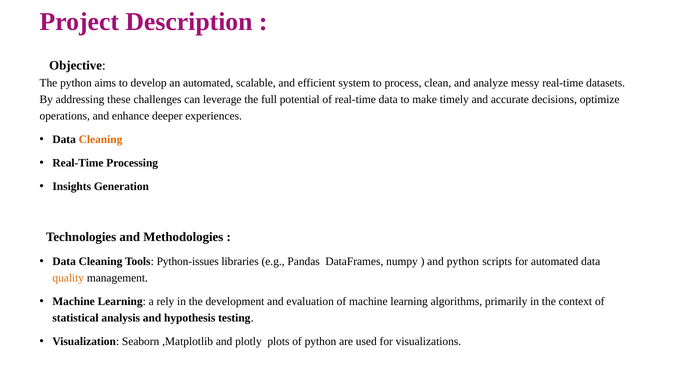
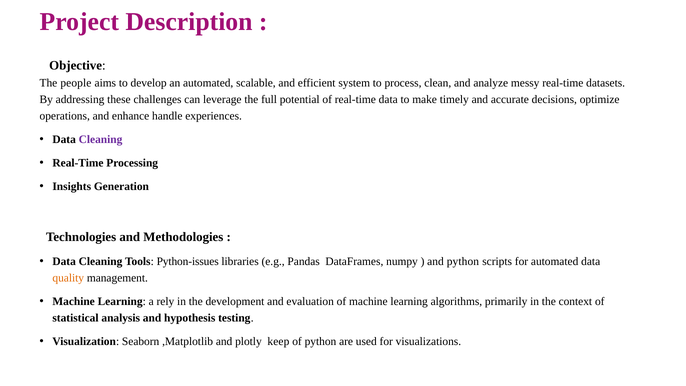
The python: python -> people
deeper: deeper -> handle
Cleaning at (101, 139) colour: orange -> purple
plots: plots -> keep
